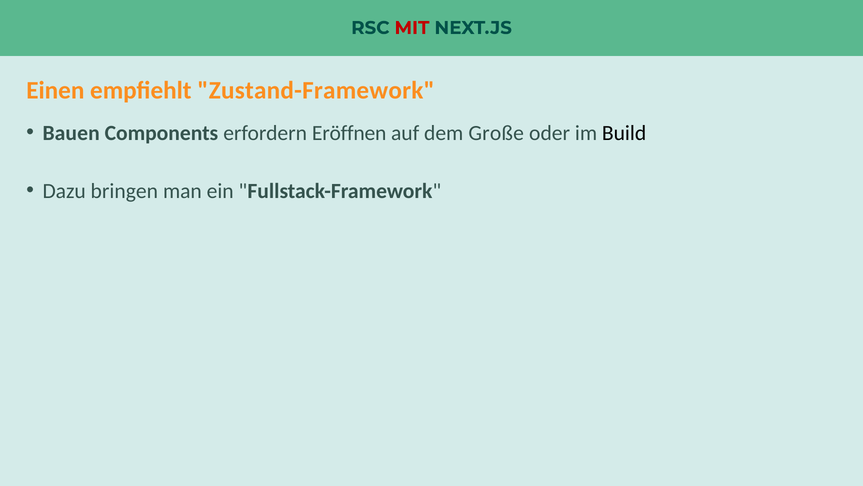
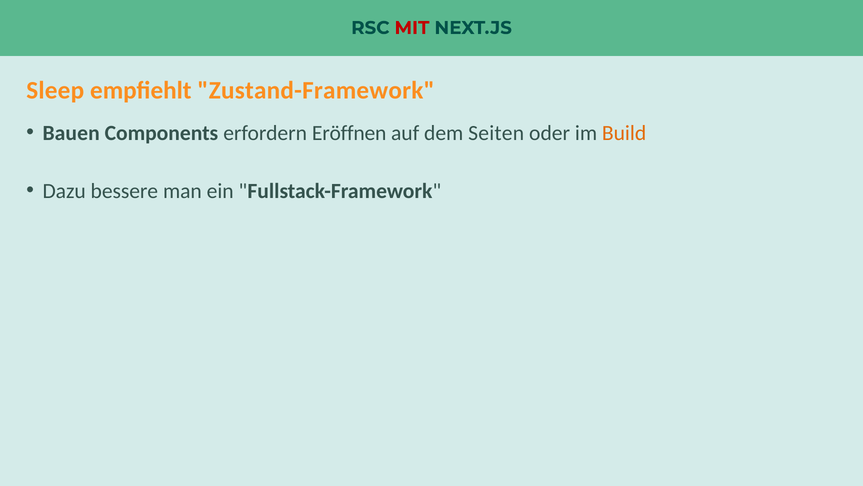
Einen: Einen -> Sleep
Große: Große -> Seiten
Build colour: black -> orange
bringen: bringen -> bessere
